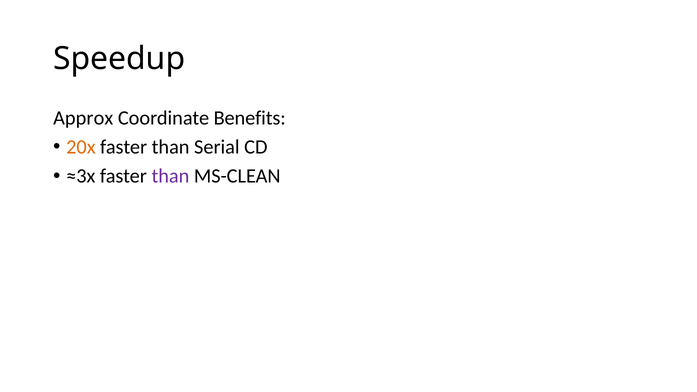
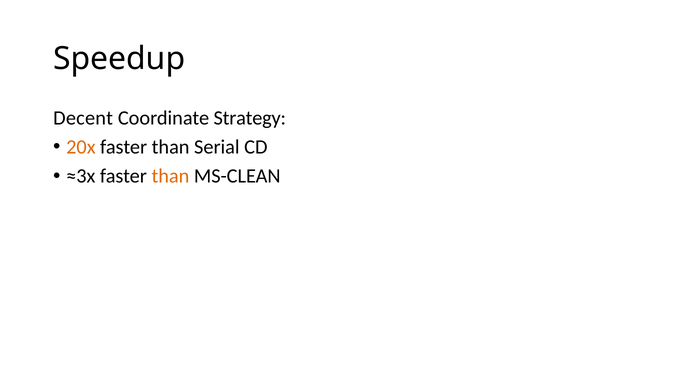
Approx: Approx -> Decent
Benefits: Benefits -> Strategy
than at (170, 176) colour: purple -> orange
